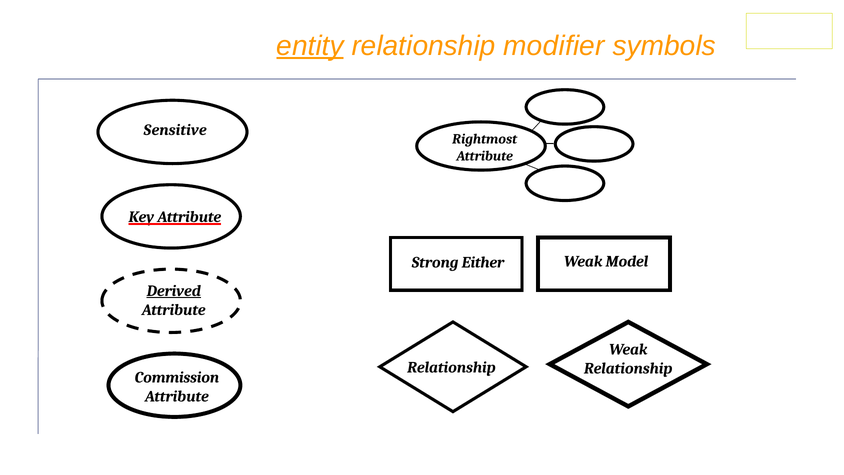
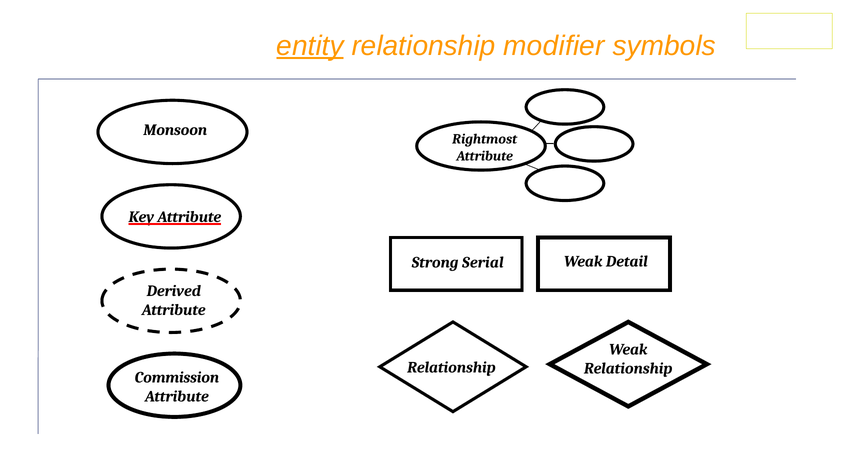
Sensitive: Sensitive -> Monsoon
Model: Model -> Detail
Either: Either -> Serial
Derived underline: present -> none
